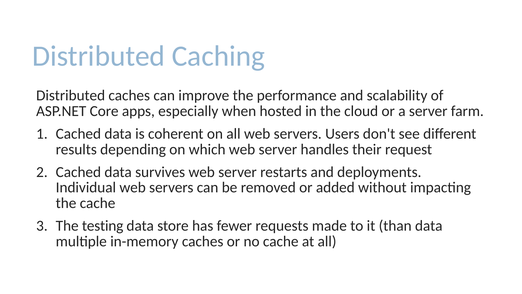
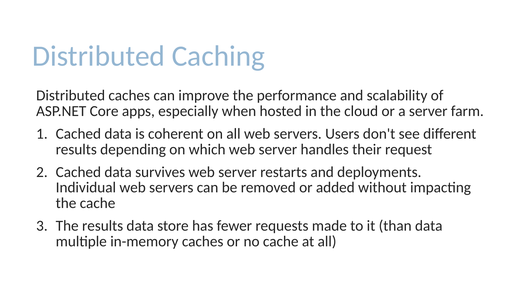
The testing: testing -> results
